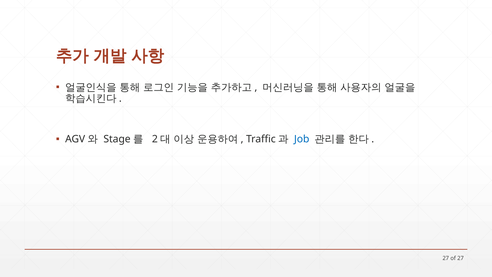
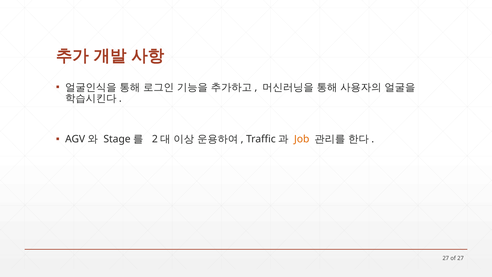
Job colour: blue -> orange
